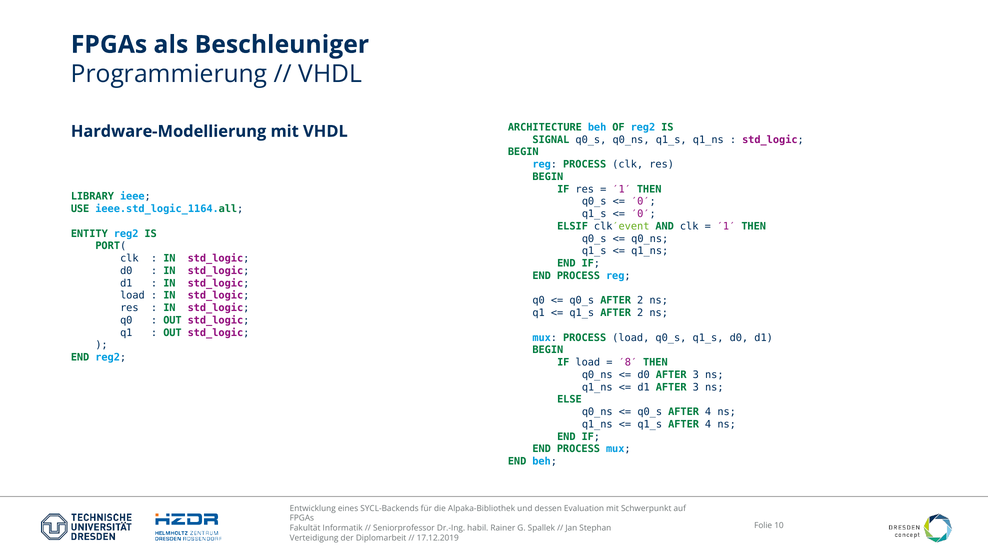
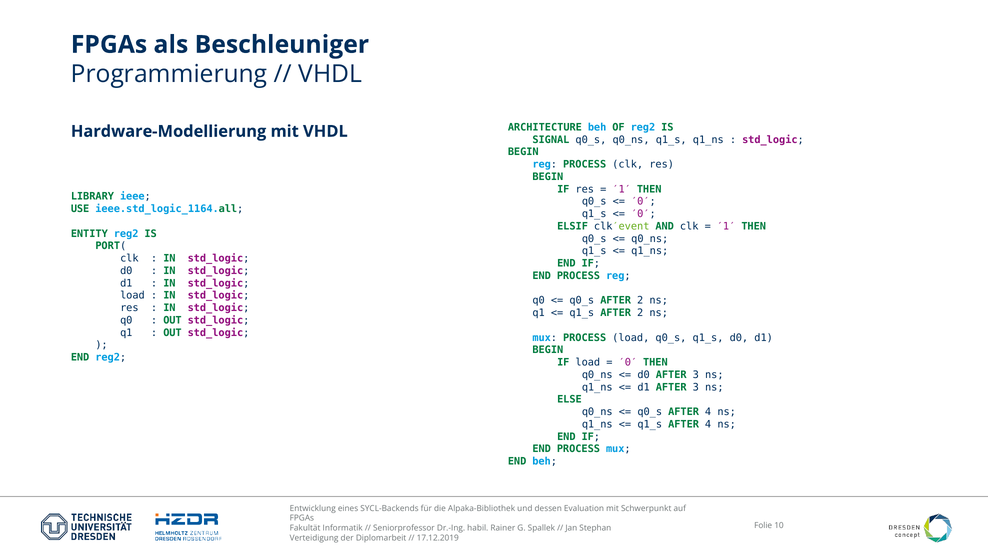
′8′ at (628, 362): ′8′ -> ′0′
